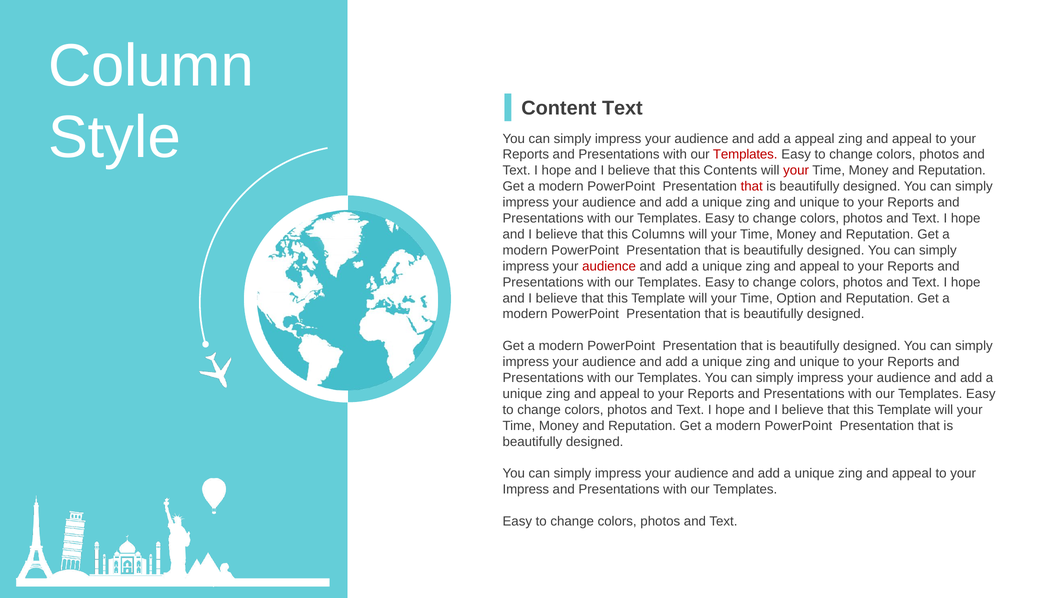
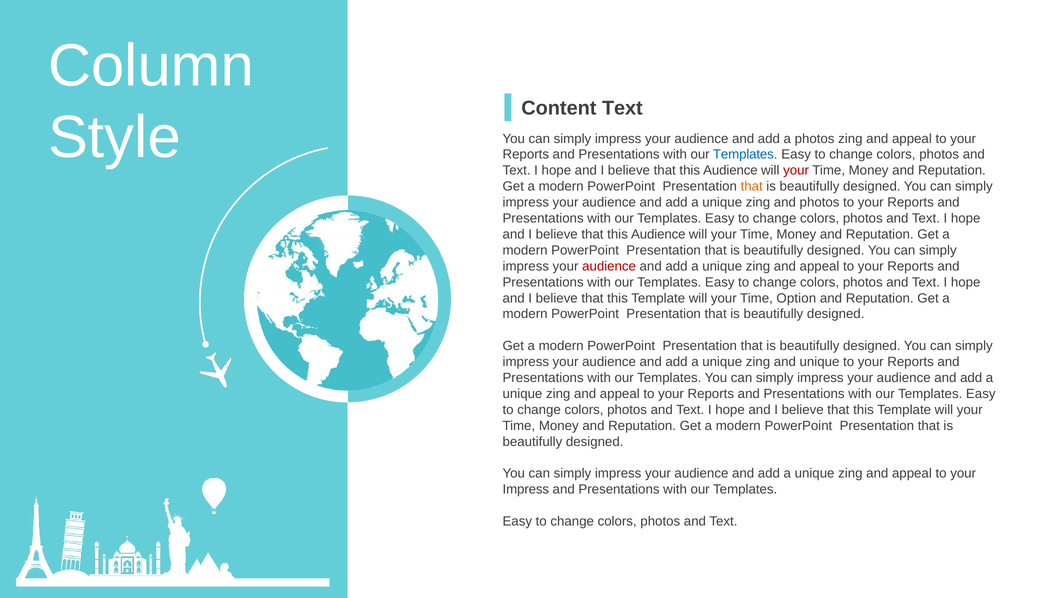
a appeal: appeal -> photos
Templates at (745, 155) colour: red -> blue
Contents at (730, 171): Contents -> Audience
that at (752, 186) colour: red -> orange
unique at (820, 202): unique -> photos
Columns at (658, 234): Columns -> Audience
